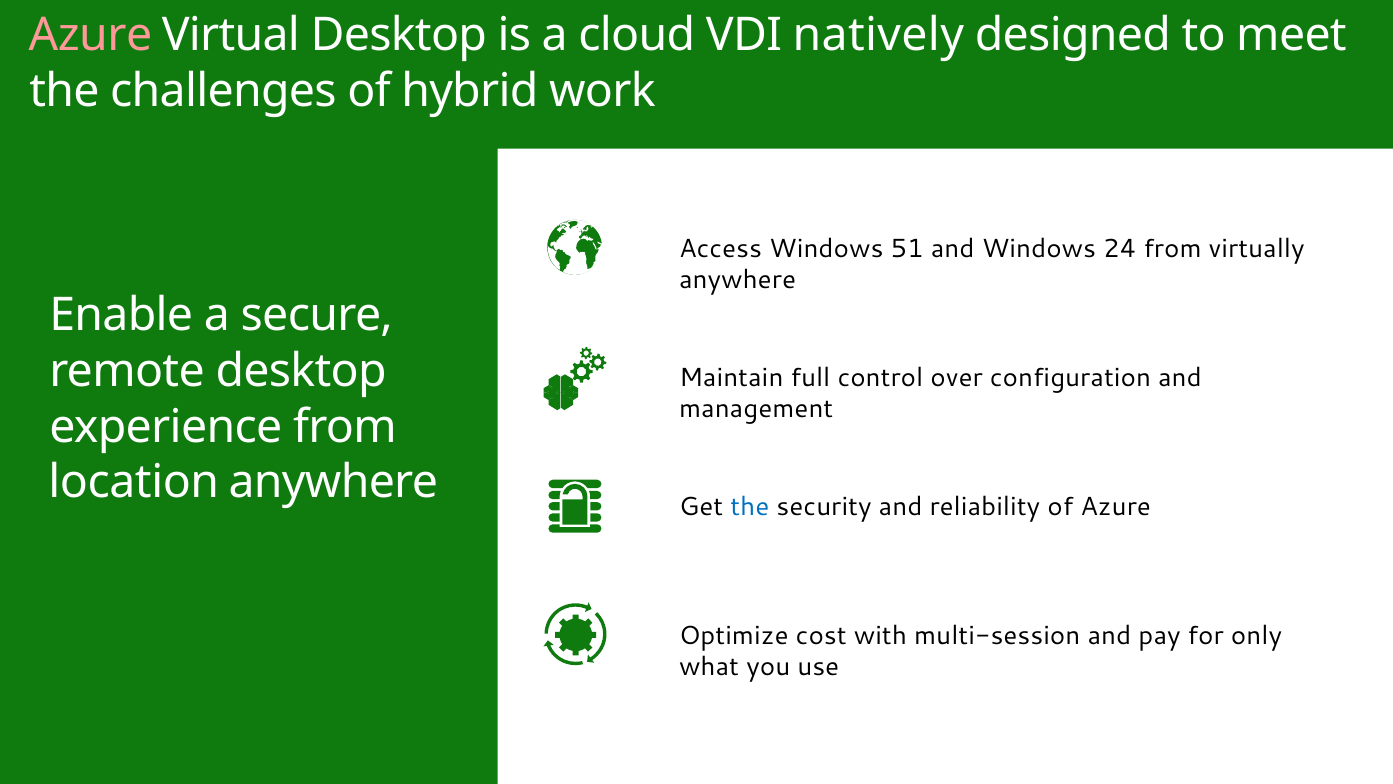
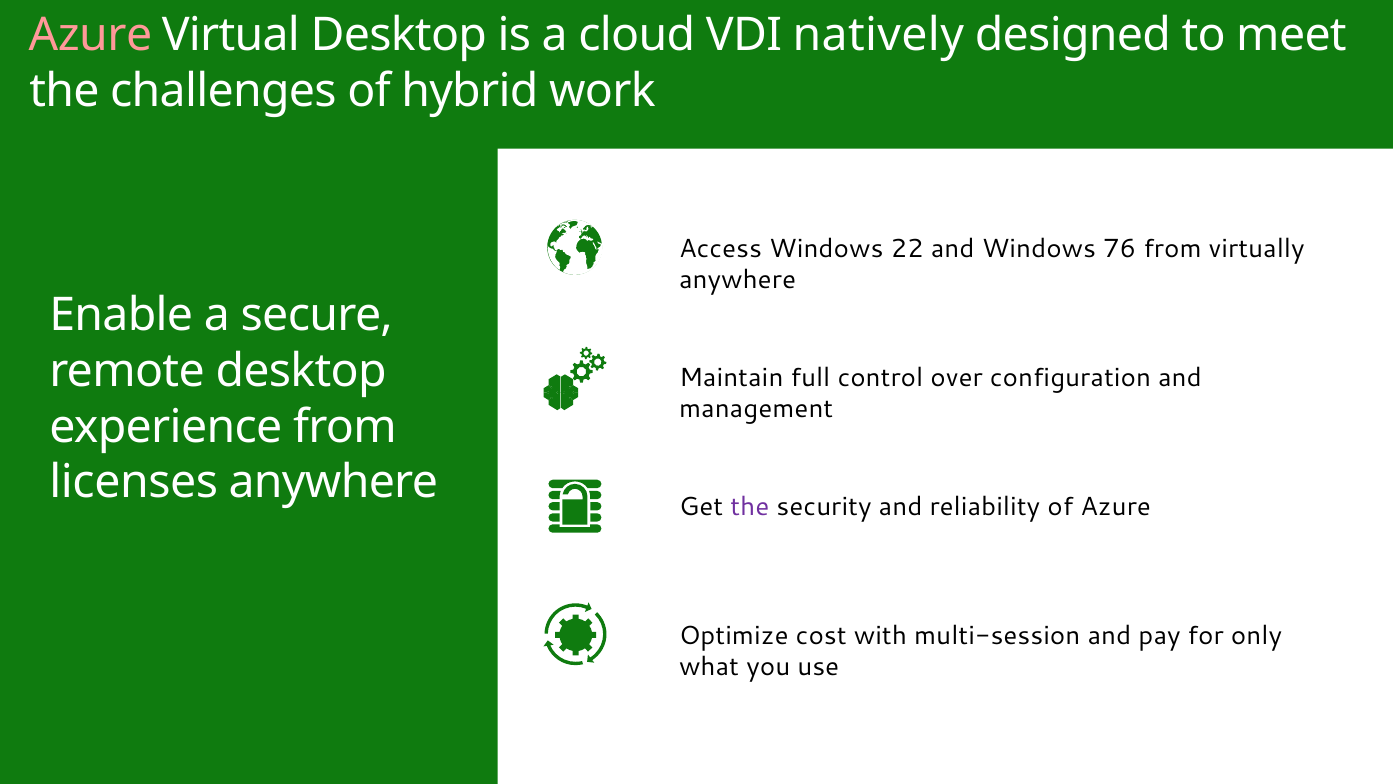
51: 51 -> 22
24: 24 -> 76
location: location -> licenses
the at (750, 506) colour: blue -> purple
